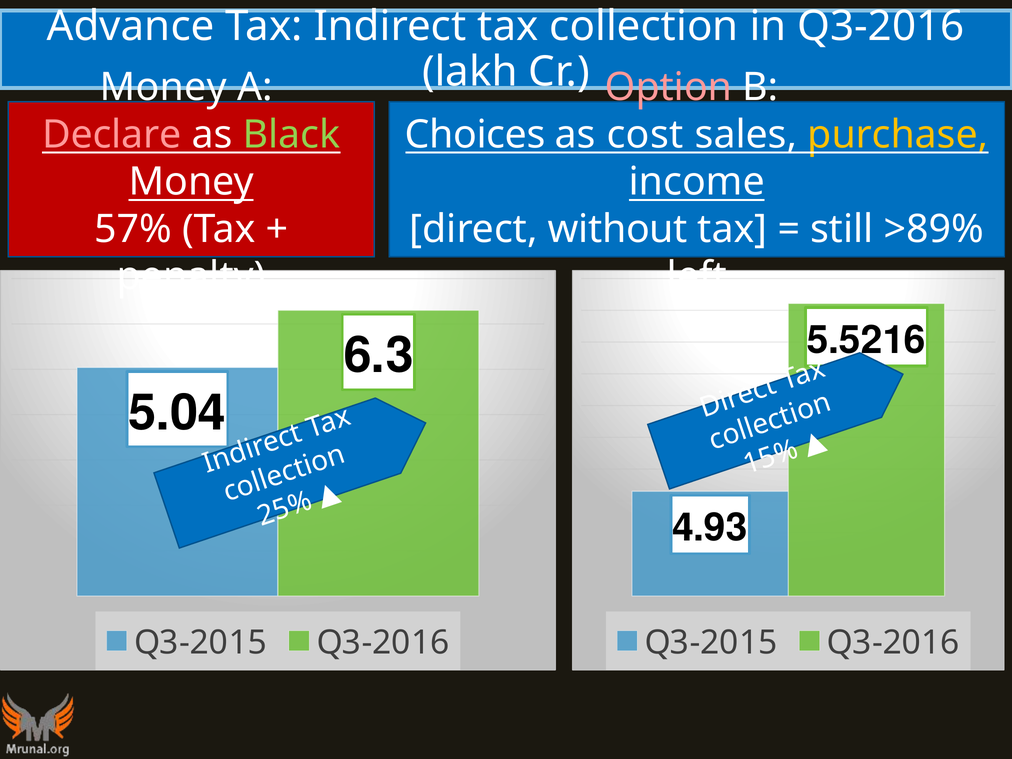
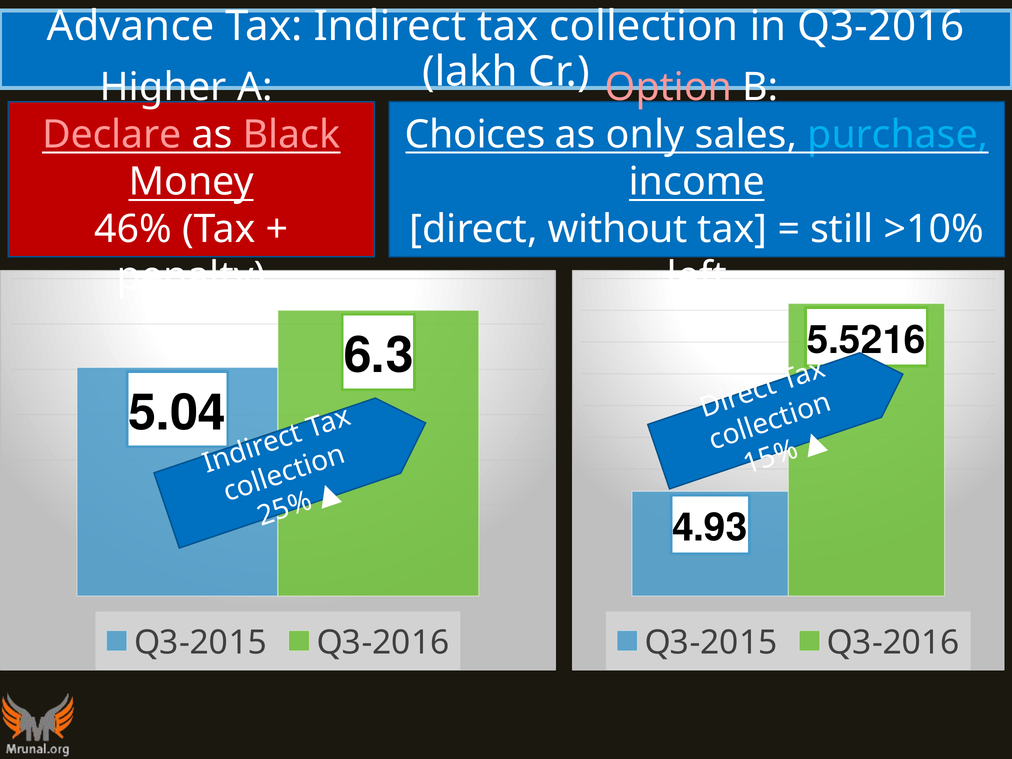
Money at (163, 87): Money -> Higher
Black colour: light green -> pink
cost: cost -> only
purchase colour: yellow -> light blue
57%: 57% -> 46%
>89%: >89% -> >10%
